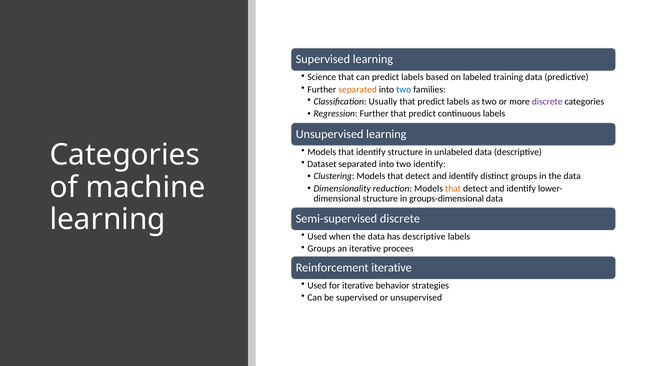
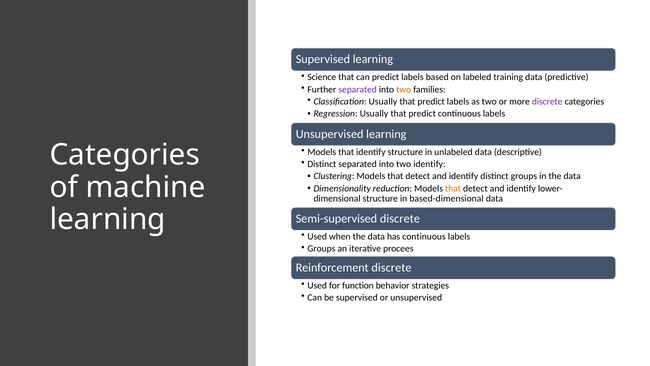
separated at (358, 89) colour: orange -> purple
two at (404, 89) colour: blue -> orange
Regression Further: Further -> Usually
Dataset at (322, 164): Dataset -> Distinct
groups-dimensional: groups-dimensional -> based-dimensional
has descriptive: descriptive -> continuous
Reinforcement iterative: iterative -> discrete
for iterative: iterative -> function
